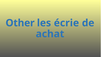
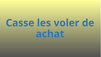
Other: Other -> Casse
écrie: écrie -> voler
